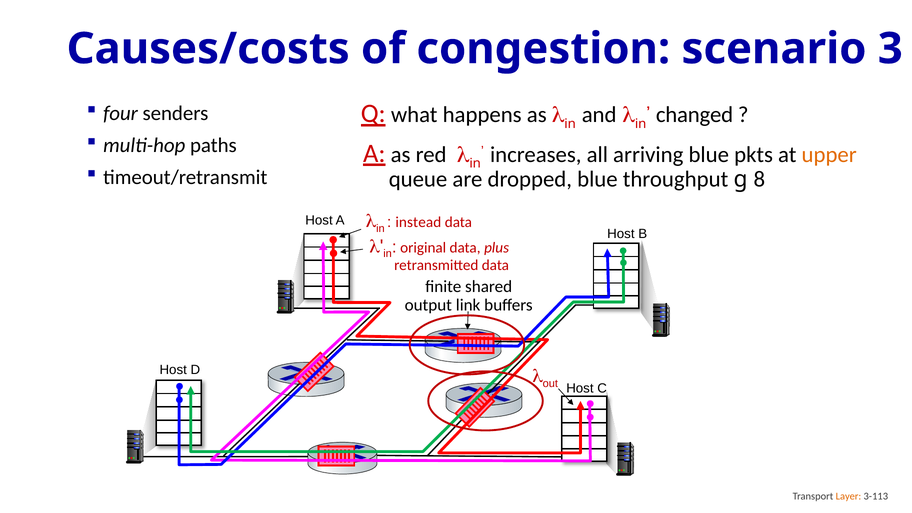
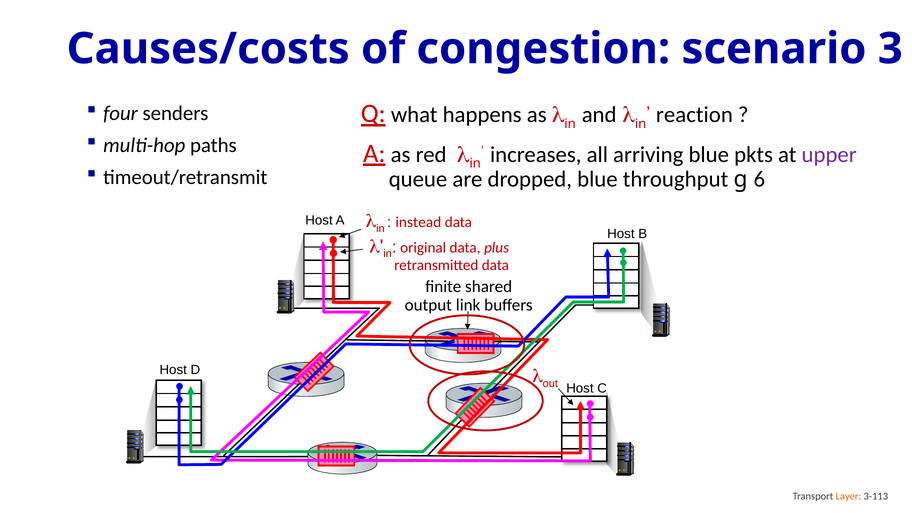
changed: changed -> reaction
upper colour: orange -> purple
8: 8 -> 6
